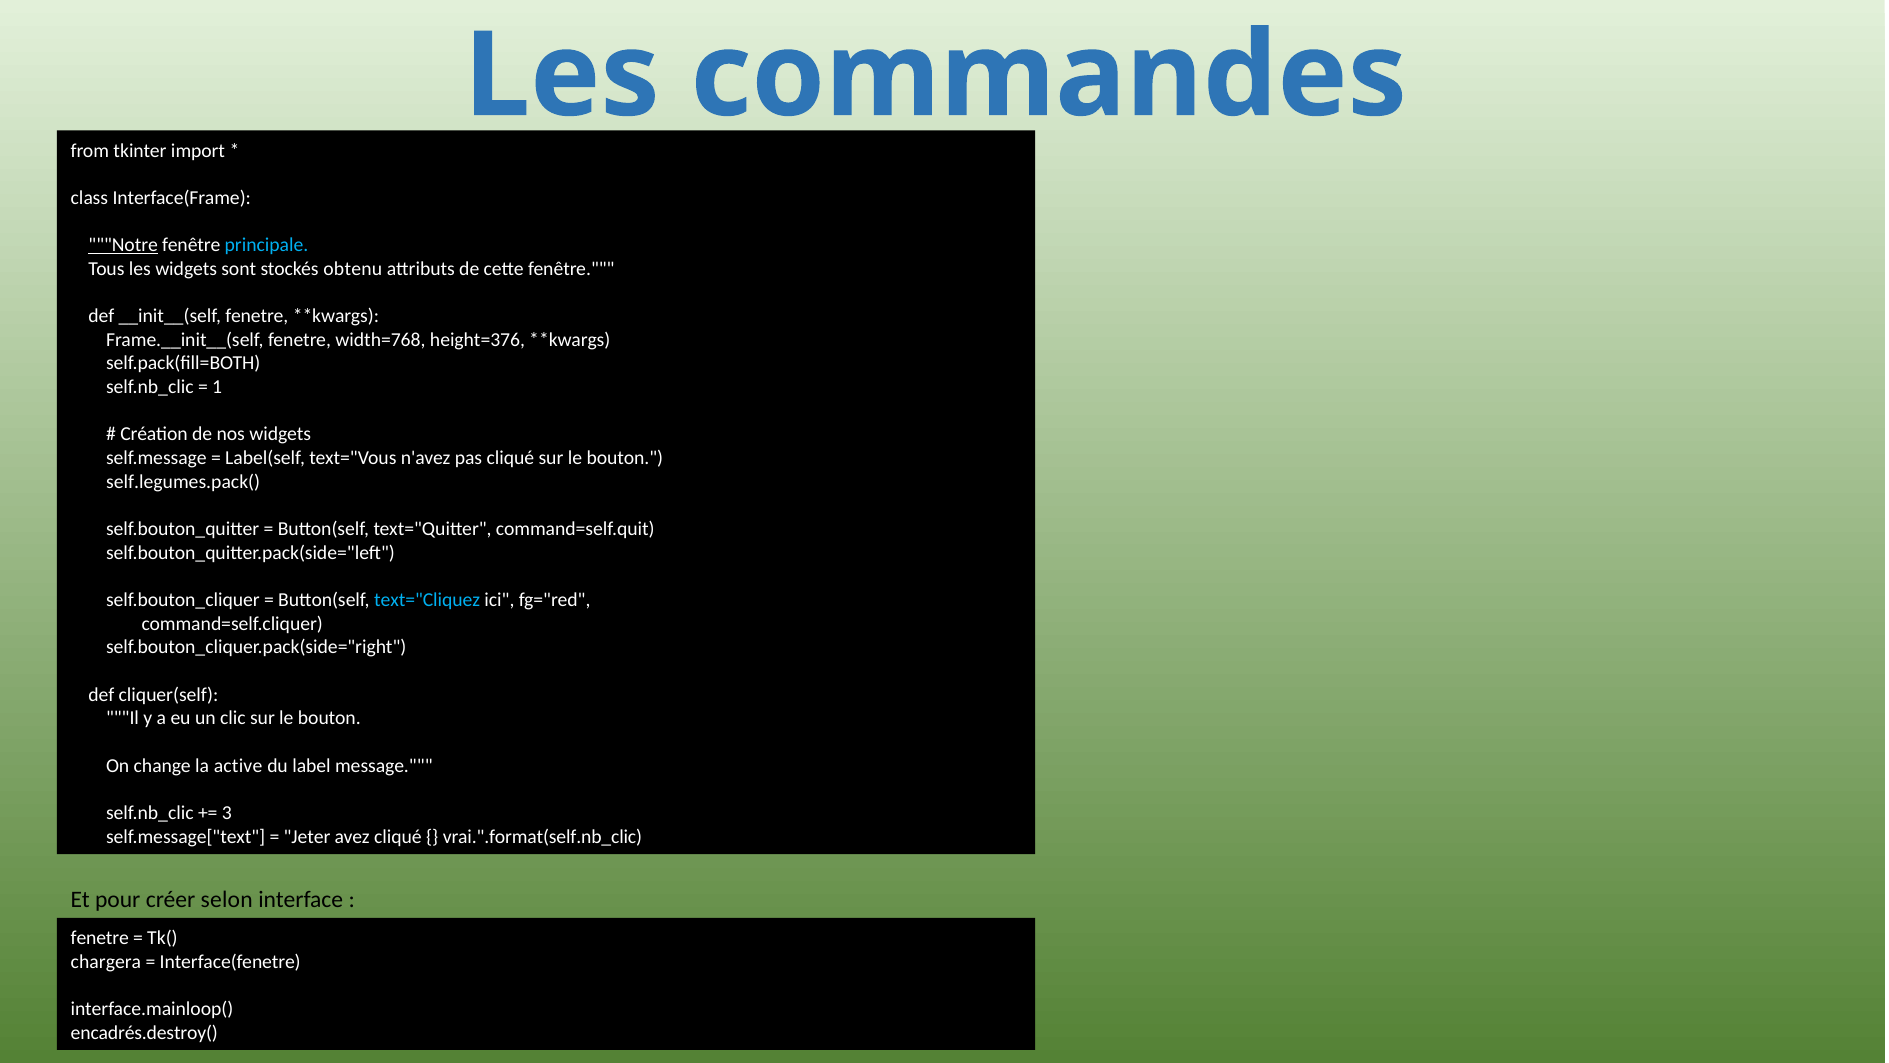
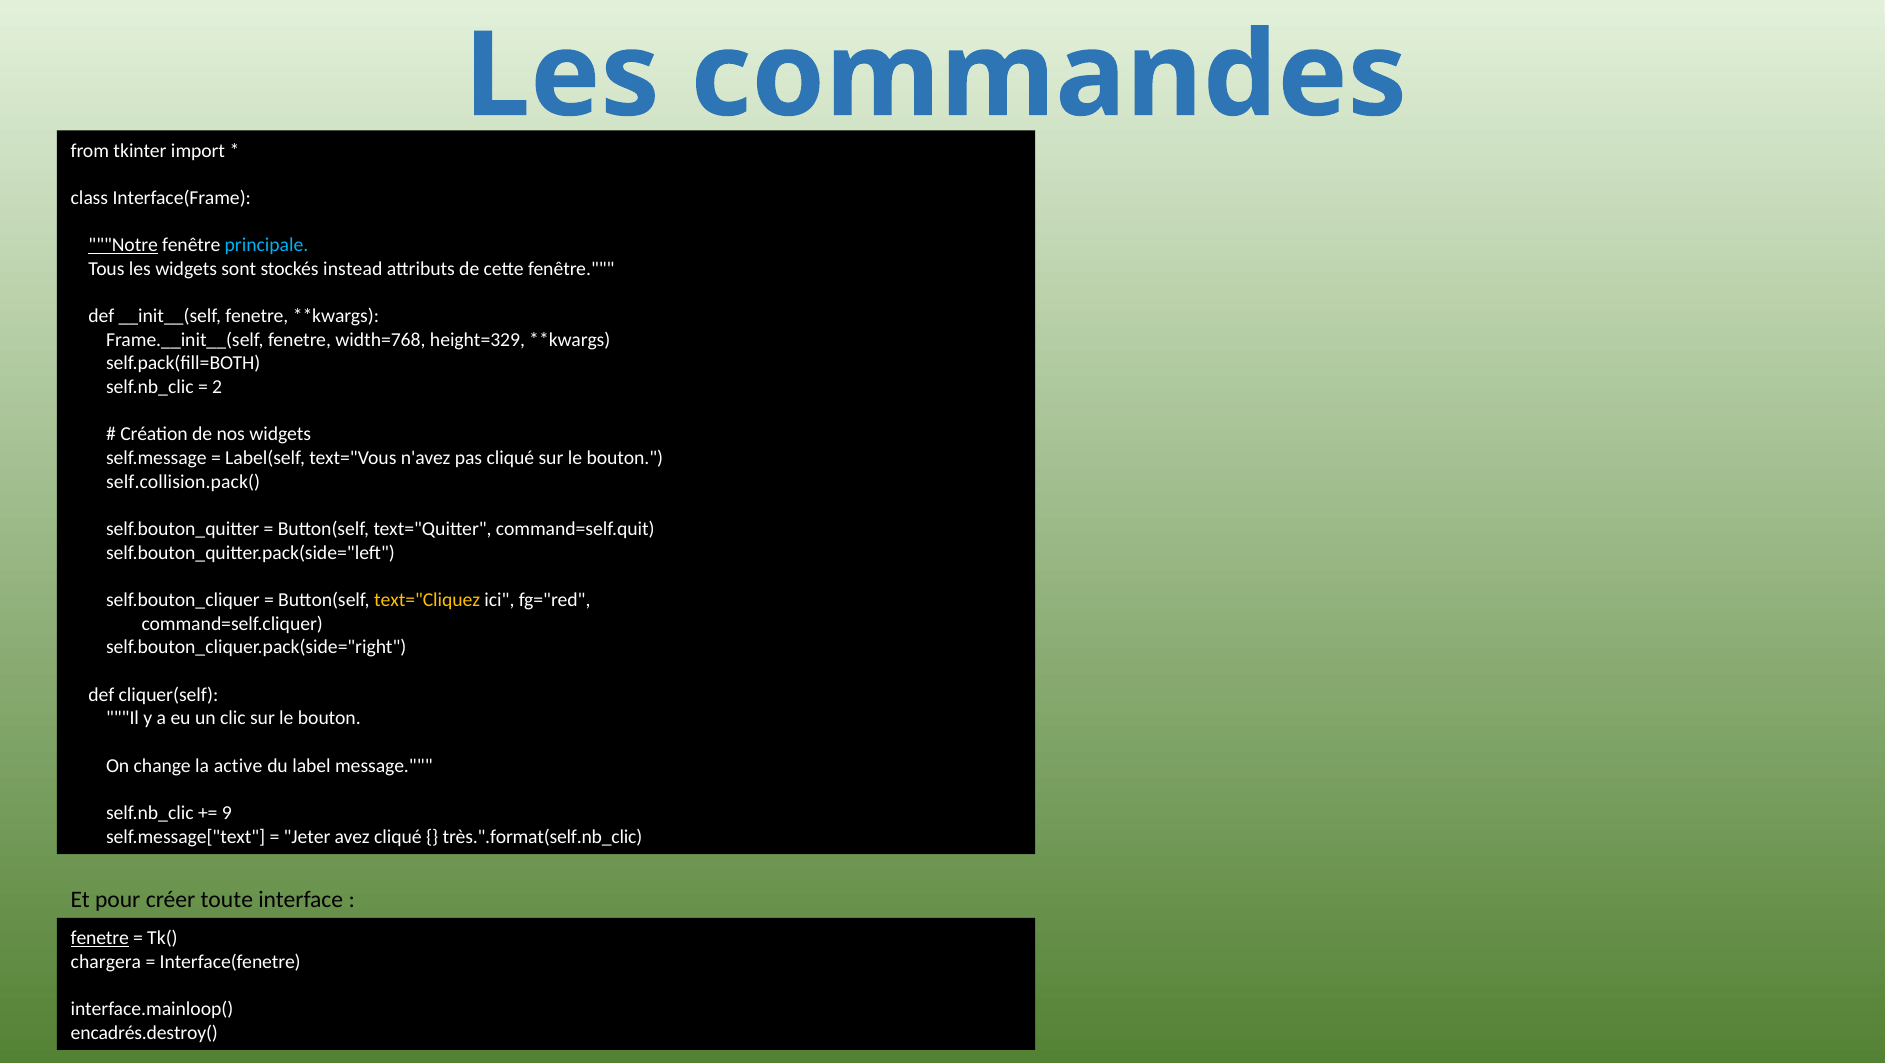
obtenu: obtenu -> instead
height=376: height=376 -> height=329
1: 1 -> 2
self.legumes.pack(: self.legumes.pack( -> self.collision.pack(
text="Cliquez colour: light blue -> yellow
3: 3 -> 9
vrai.".format(self.nb_clic: vrai.".format(self.nb_clic -> très.".format(self.nb_clic
selon: selon -> toute
fenetre at (100, 938) underline: none -> present
